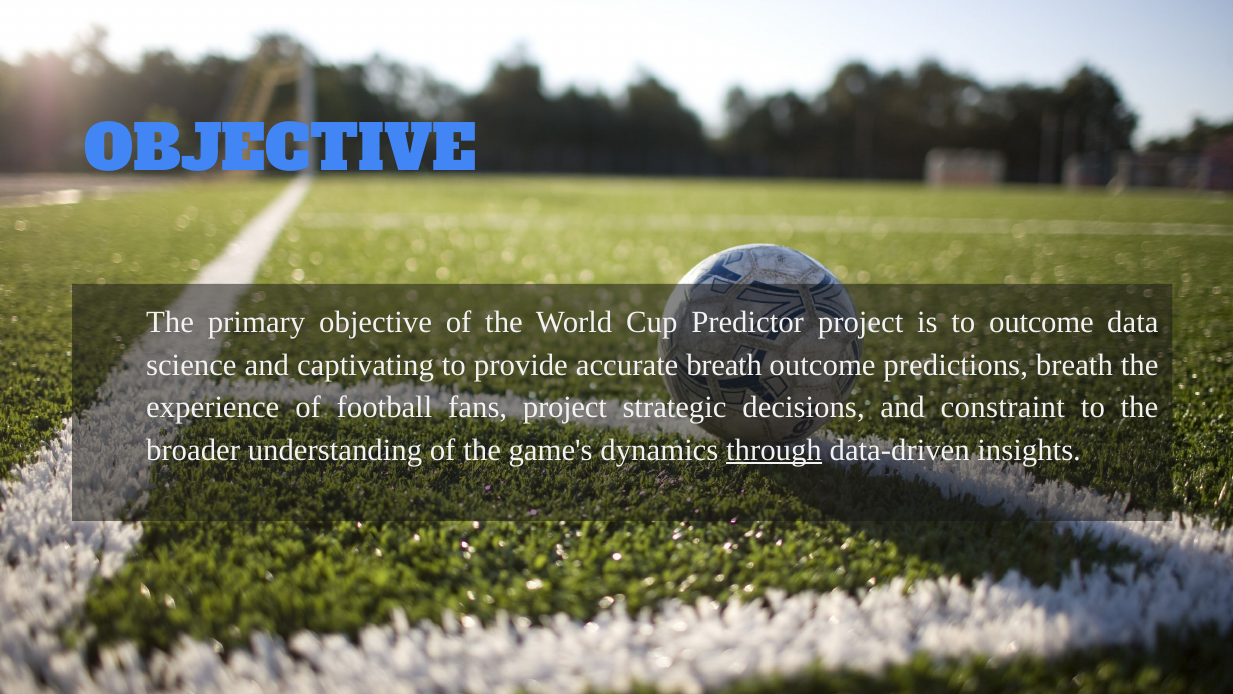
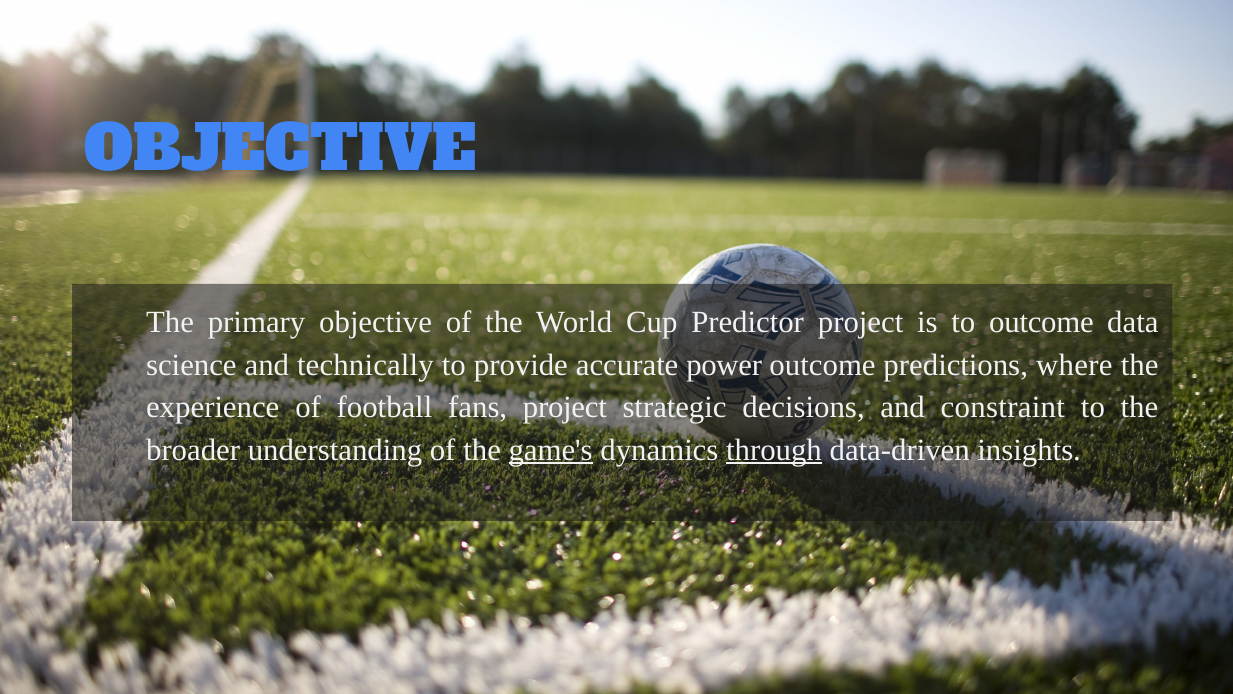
captivating: captivating -> technically
accurate breath: breath -> power
predictions breath: breath -> where
game's underline: none -> present
